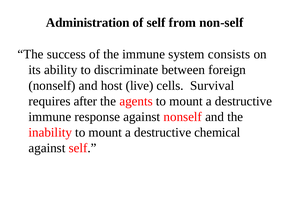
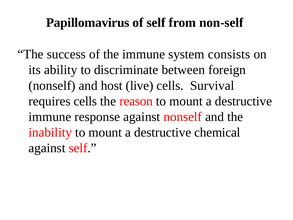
Administration: Administration -> Papillomavirus
requires after: after -> cells
agents: agents -> reason
